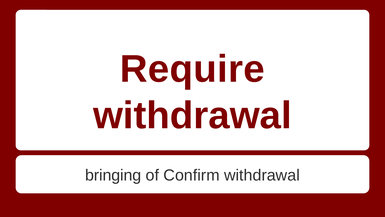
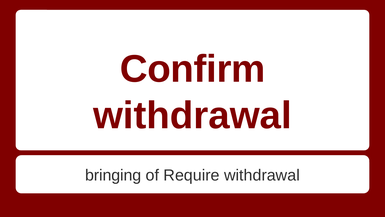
Require: Require -> Confirm
Confirm: Confirm -> Require
